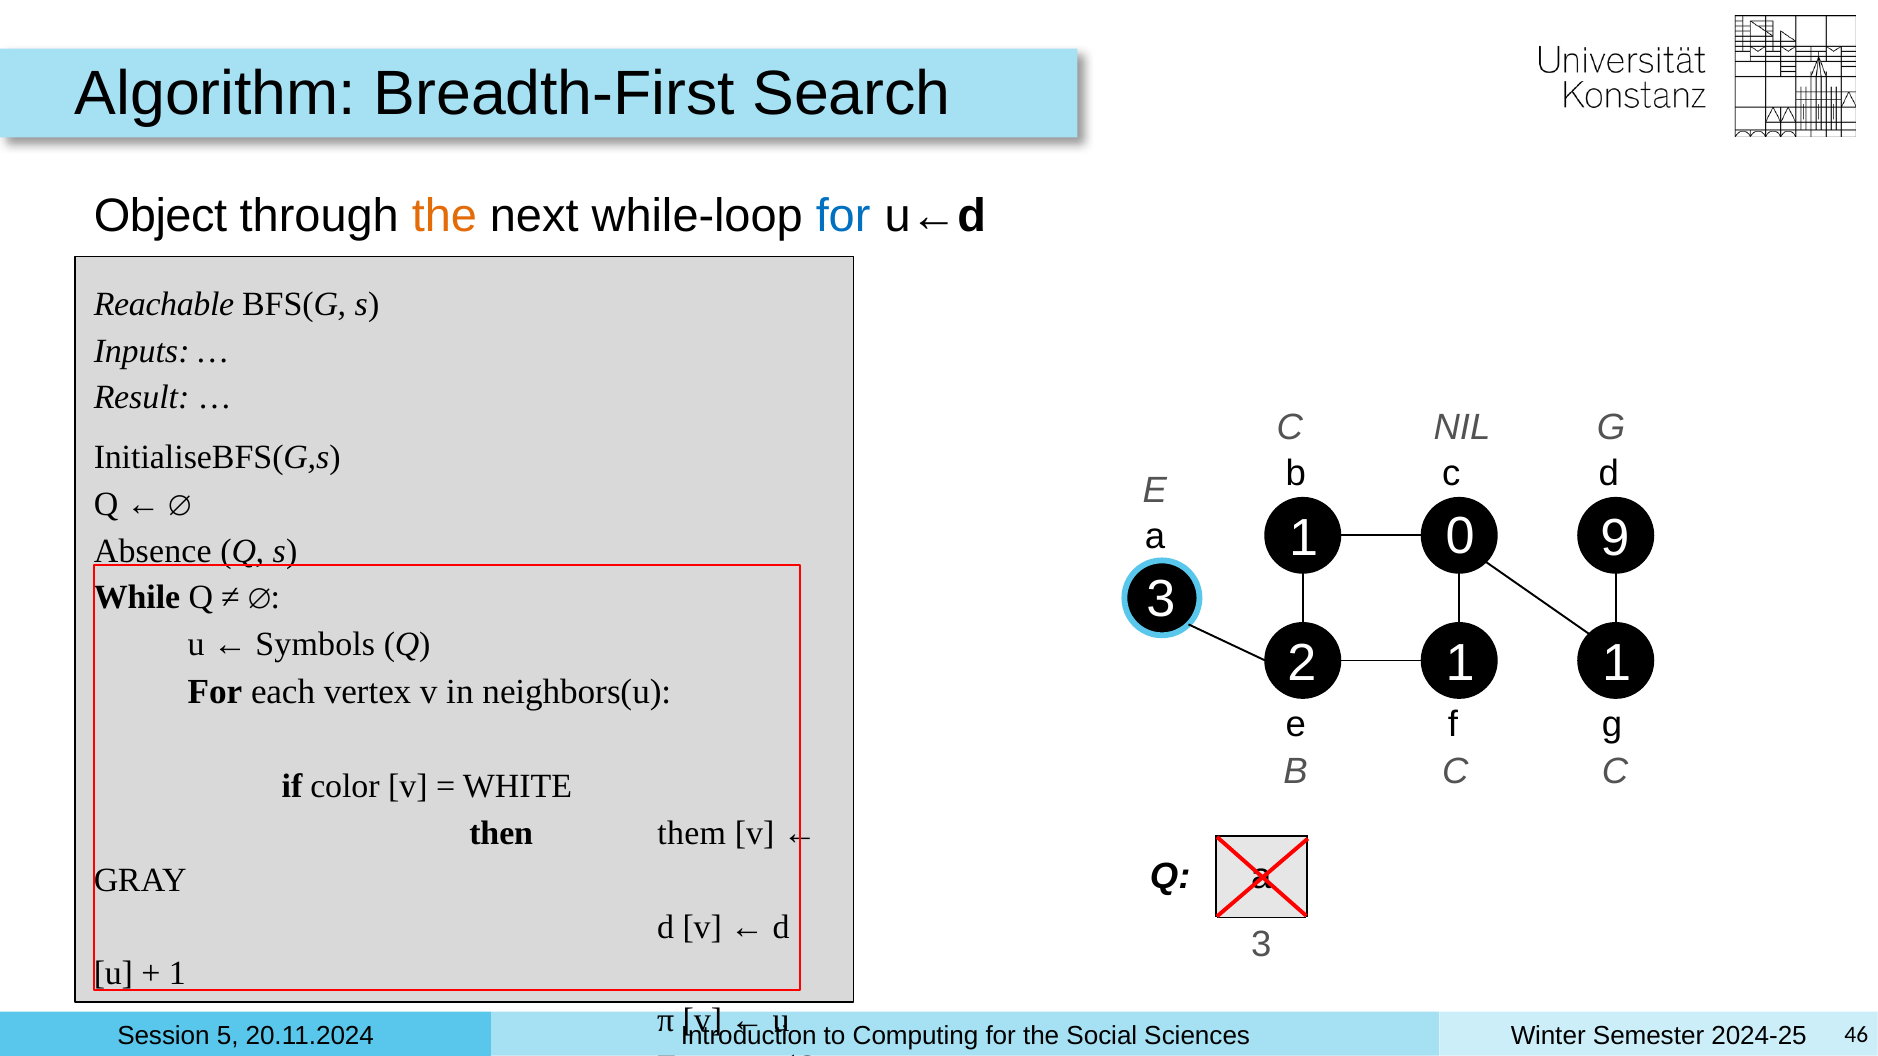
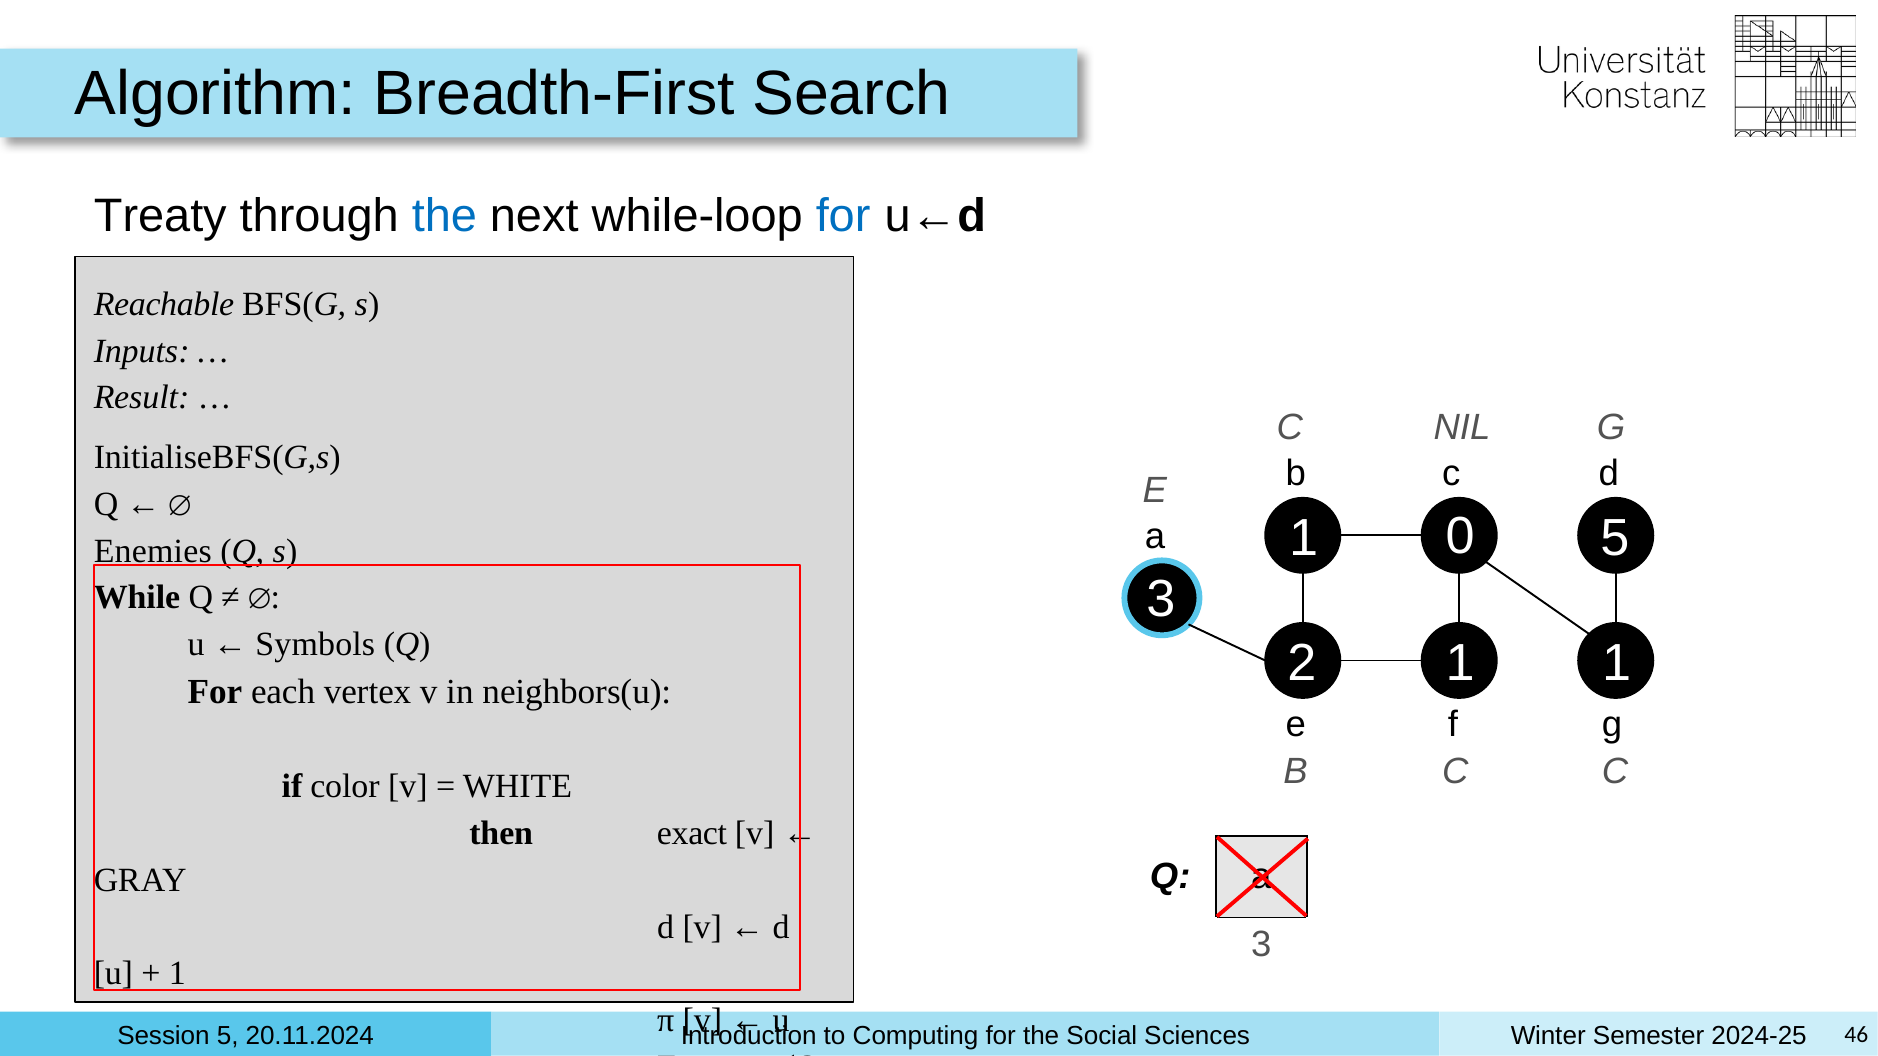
Object: Object -> Treaty
the at (444, 216) colour: orange -> blue
0 9: 9 -> 5
Absence: Absence -> Enemies
them: them -> exact
